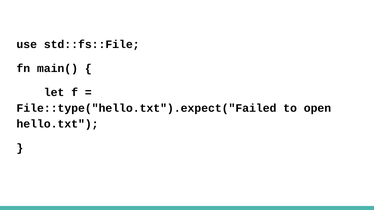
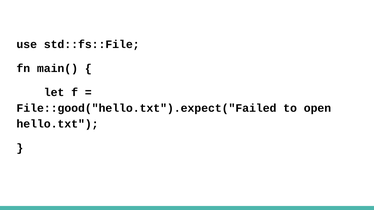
File::type("hello.txt").expect("Failed: File::type("hello.txt").expect("Failed -> File::good("hello.txt").expect("Failed
